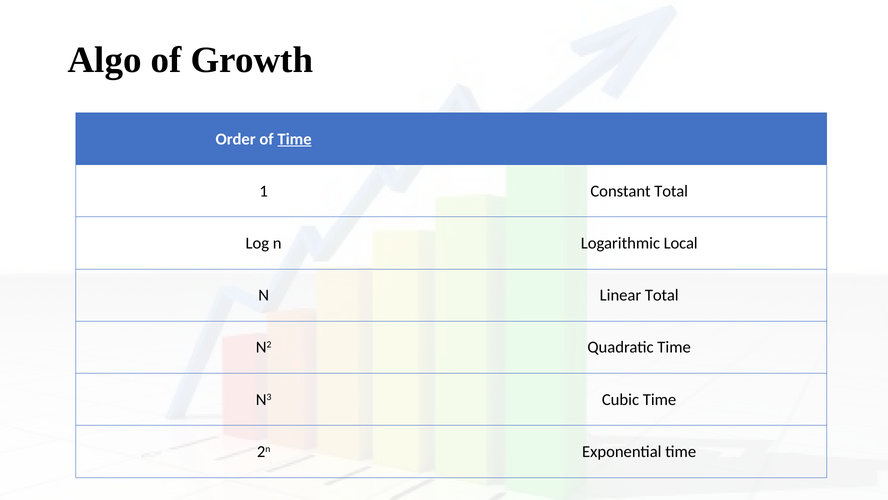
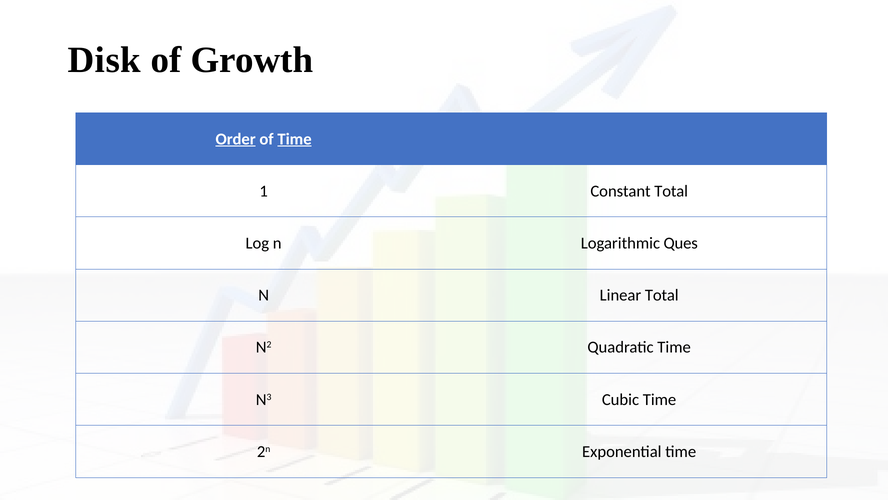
Algo: Algo -> Disk
Order underline: none -> present
Local: Local -> Ques
